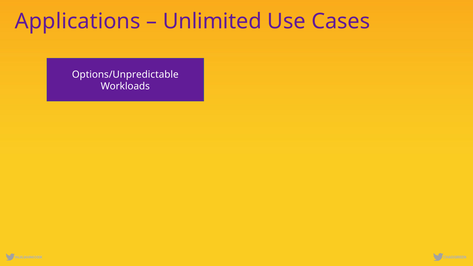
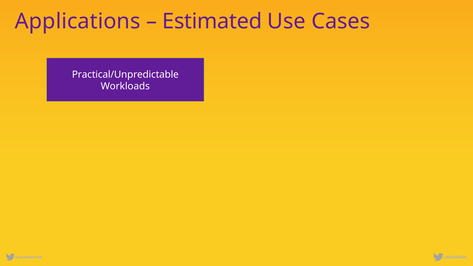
Unlimited: Unlimited -> Estimated
Options/Unpredictable: Options/Unpredictable -> Practical/Unpredictable
